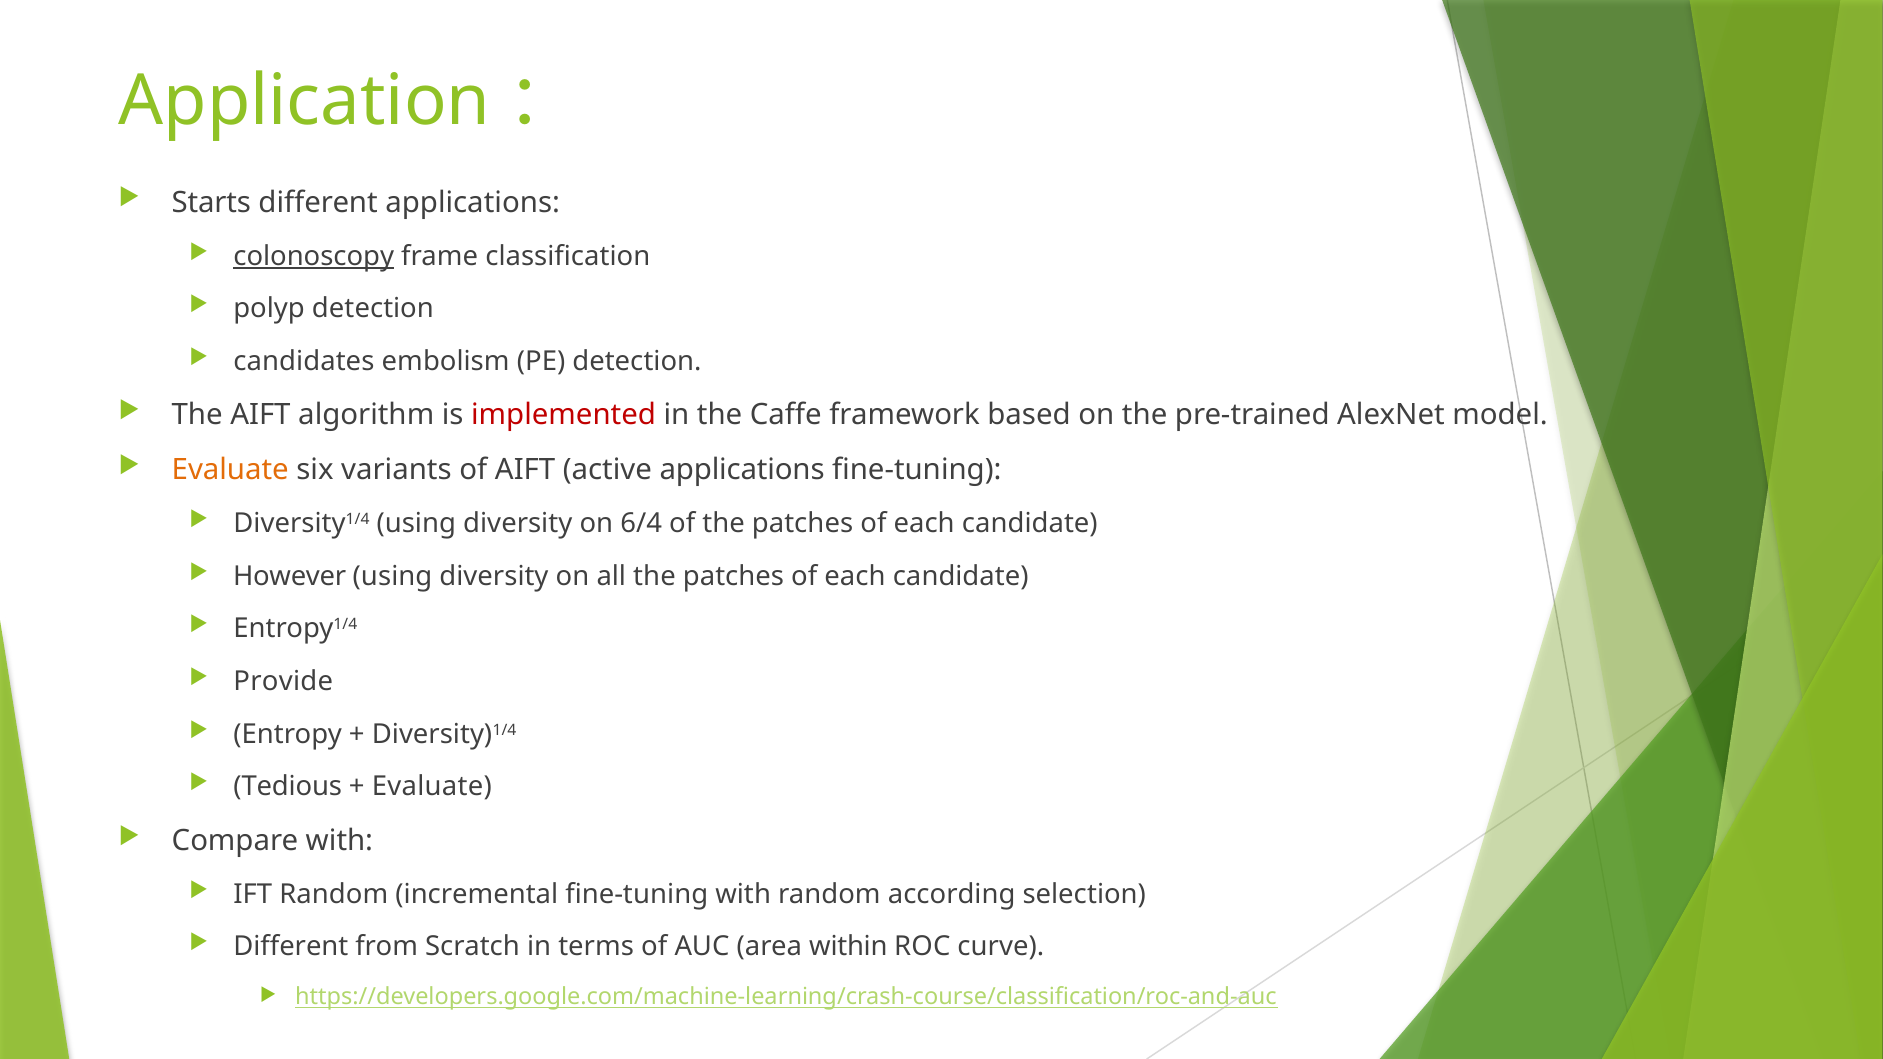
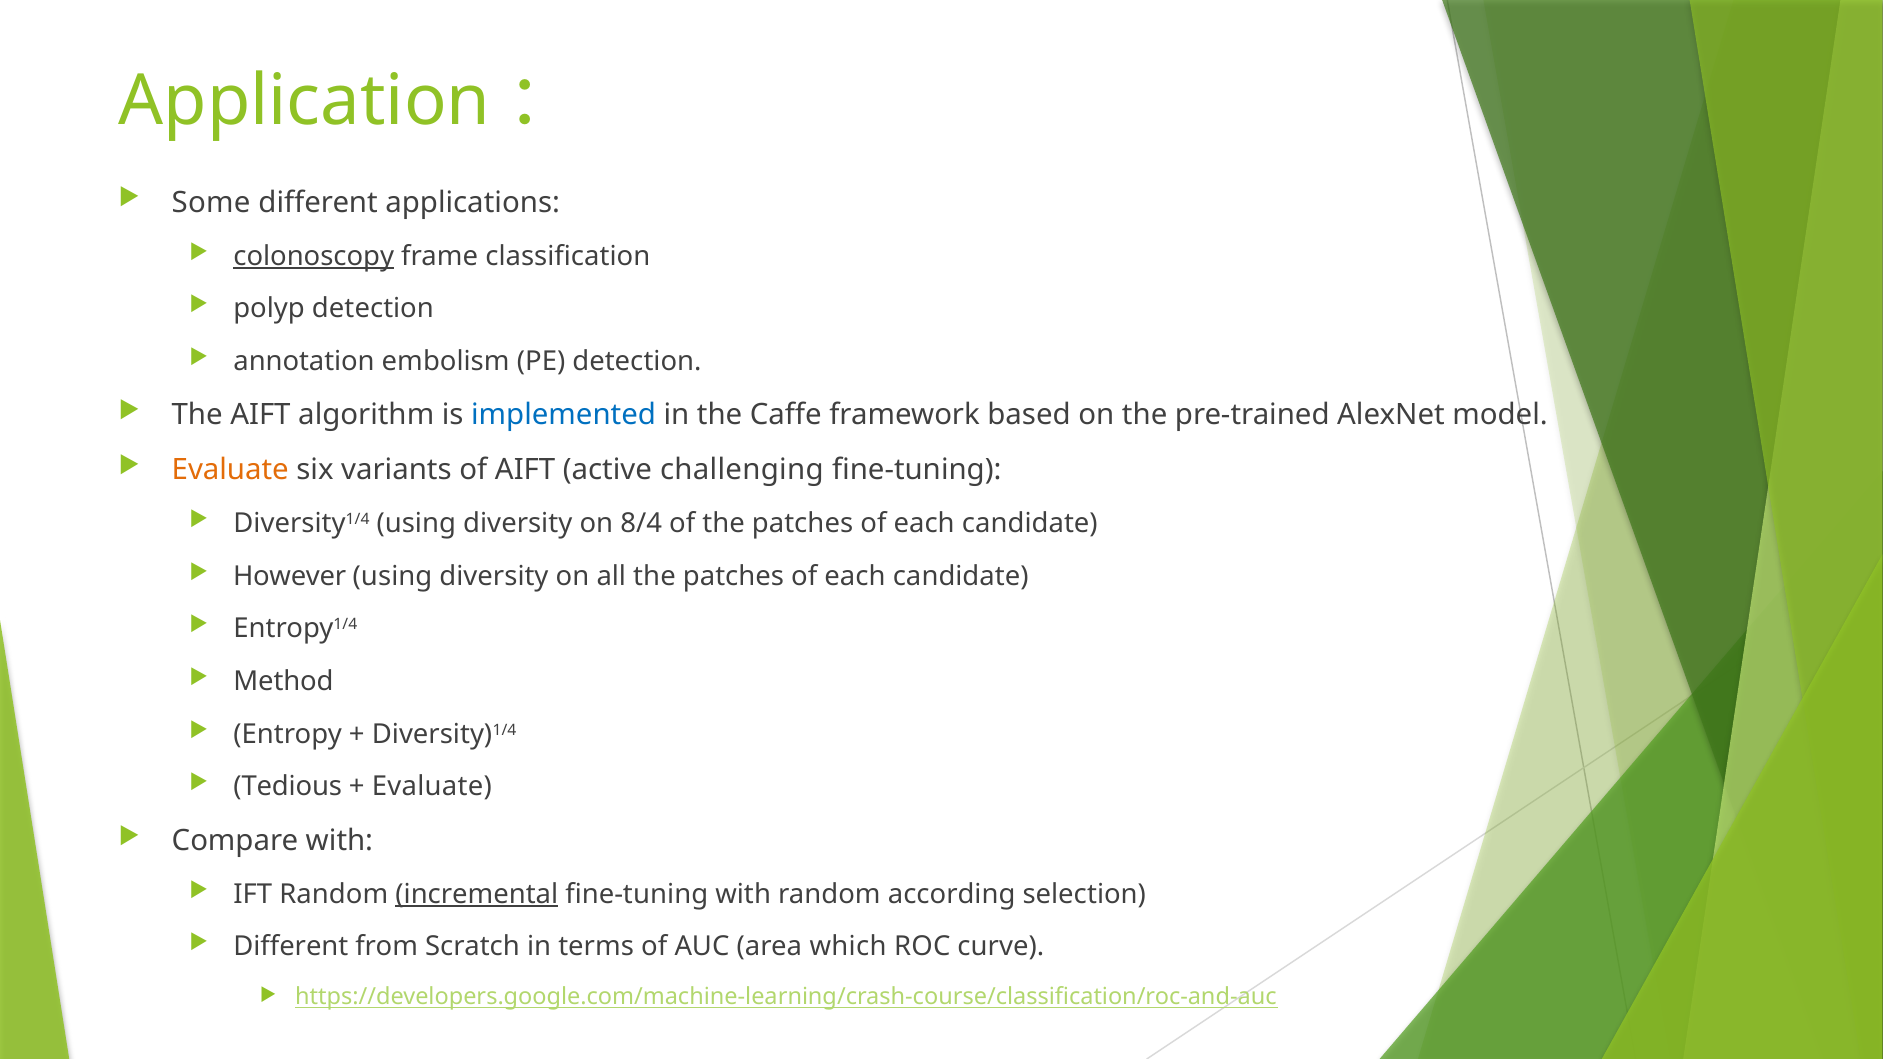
Starts: Starts -> Some
candidates: candidates -> annotation
implemented colour: red -> blue
active applications: applications -> challenging
6/4: 6/4 -> 8/4
Provide: Provide -> Method
incremental underline: none -> present
within: within -> which
